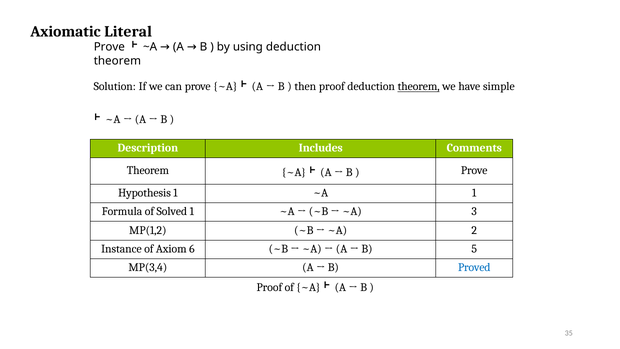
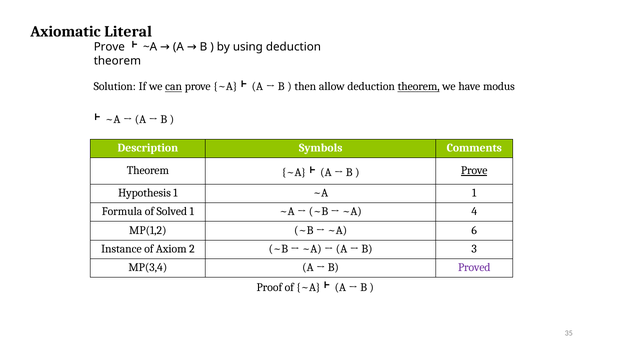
can underline: none -> present
then proof: proof -> allow
simple: simple -> modus
Includes: Includes -> Symbols
Prove at (474, 170) underline: none -> present
3: 3 -> 4
2: 2 -> 6
6: 6 -> 2
5: 5 -> 3
Proved colour: blue -> purple
